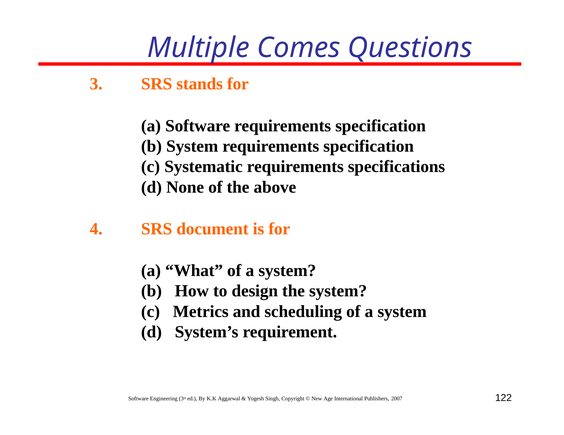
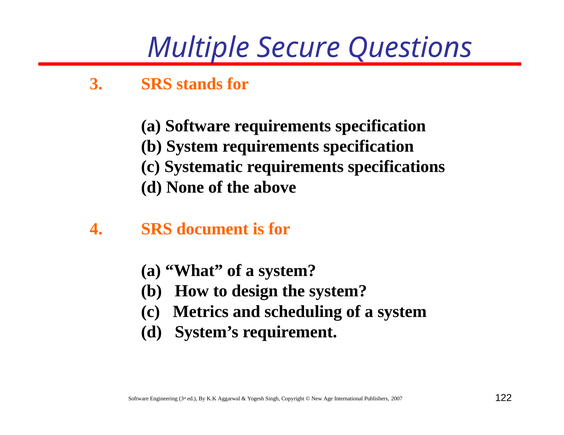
Comes: Comes -> Secure
